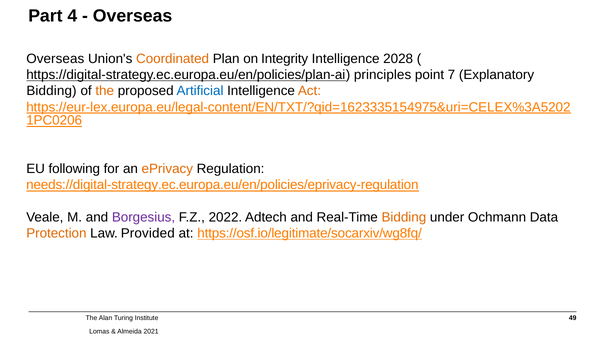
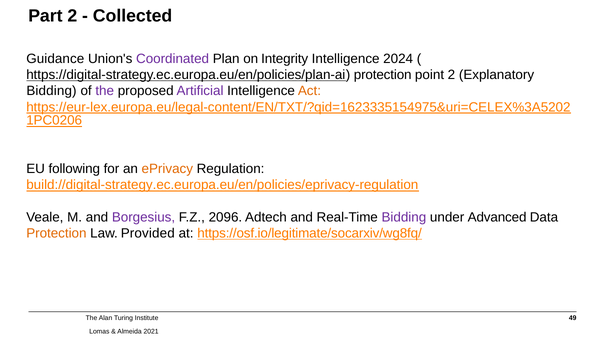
Part 4: 4 -> 2
Overseas at (133, 16): Overseas -> Collected
Overseas at (55, 59): Overseas -> Guidance
Coordinated colour: orange -> purple
2028: 2028 -> 2024
https://digital-strategy.ec.europa.eu/en/policies/plan-ai principles: principles -> protection
point 7: 7 -> 2
the at (105, 91) colour: orange -> purple
Artificial colour: blue -> purple
needs://digital-strategy.ec.europa.eu/en/policies/eprivacy-regulation: needs://digital-strategy.ec.europa.eu/en/policies/eprivacy-regulation -> build://digital-strategy.ec.europa.eu/en/policies/eprivacy-regulation
2022: 2022 -> 2096
Bidding at (404, 217) colour: orange -> purple
Ochmann: Ochmann -> Advanced
